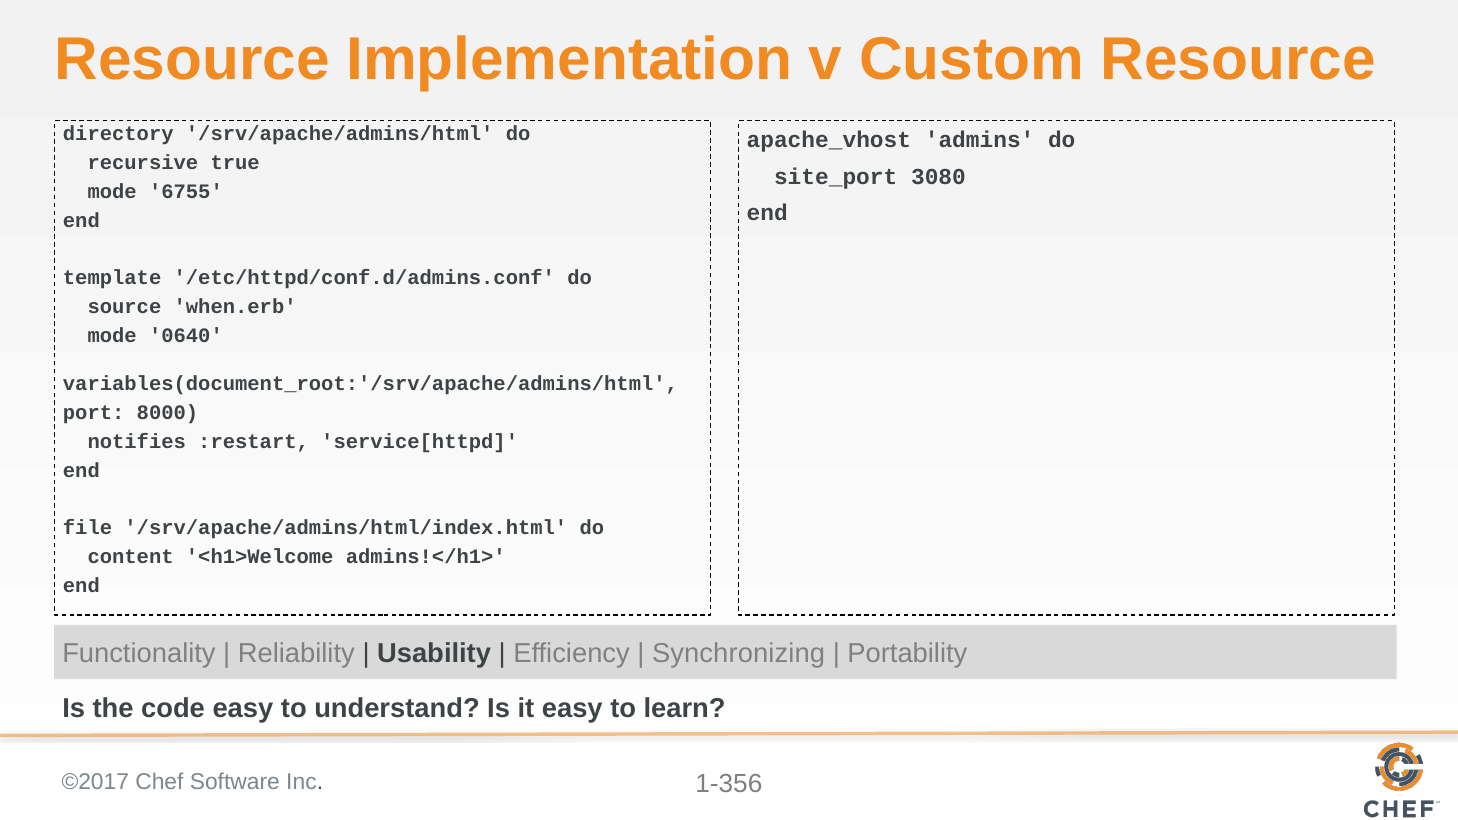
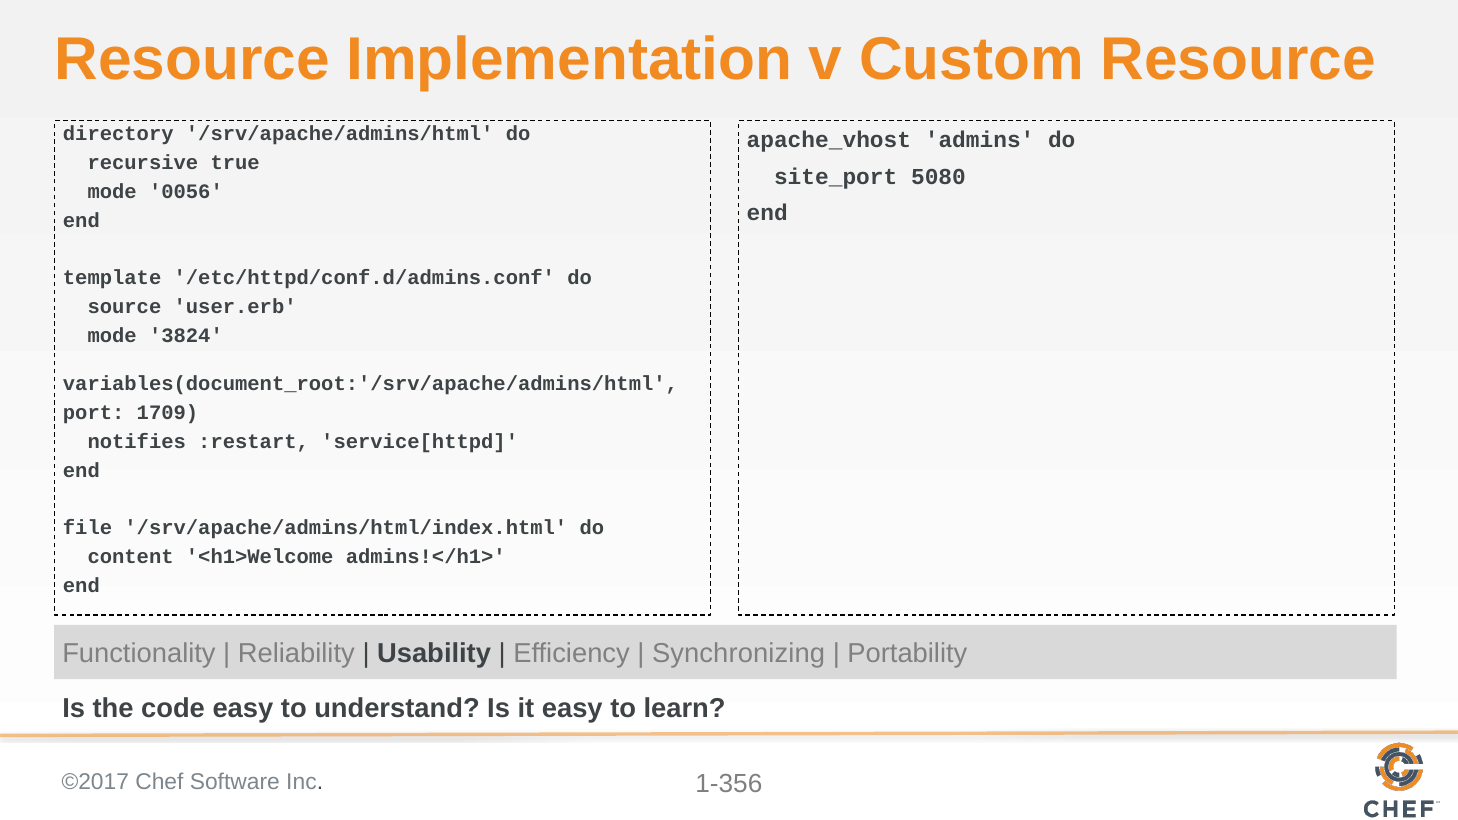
3080: 3080 -> 5080
6755: 6755 -> 0056
when.erb: when.erb -> user.erb
0640: 0640 -> 3824
8000: 8000 -> 1709
